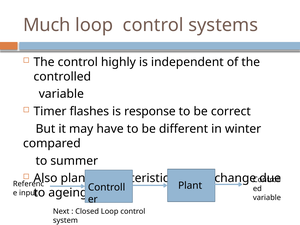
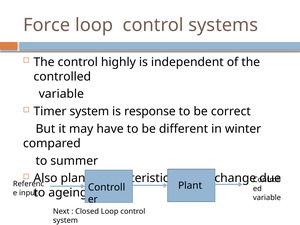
Much: Much -> Force
Timer flashes: flashes -> system
